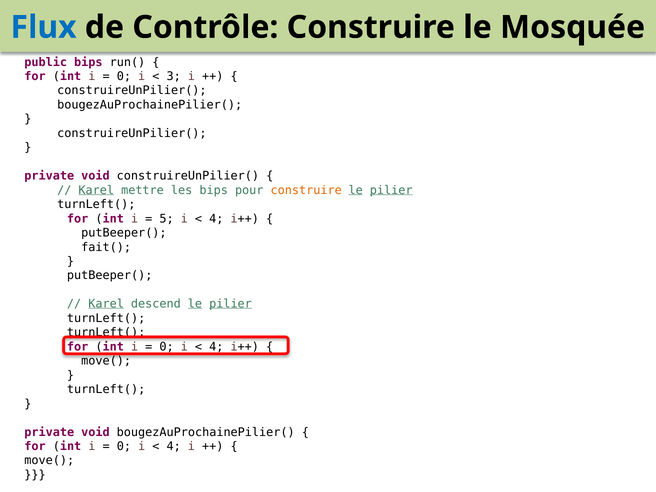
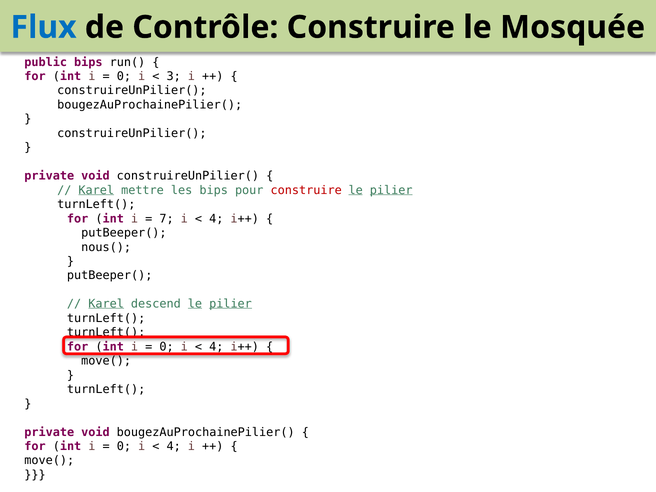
construire at (306, 190) colour: orange -> red
5: 5 -> 7
fait(: fait( -> nous(
